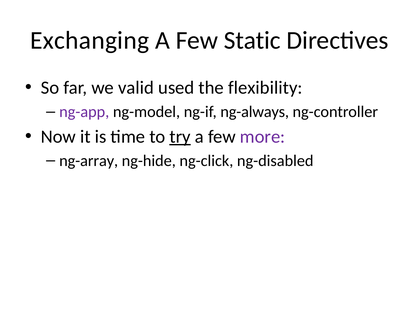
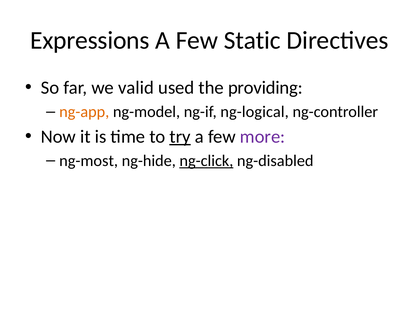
Exchanging: Exchanging -> Expressions
flexibility: flexibility -> providing
ng-app colour: purple -> orange
ng-always: ng-always -> ng-logical
ng-array: ng-array -> ng-most
ng-click underline: none -> present
